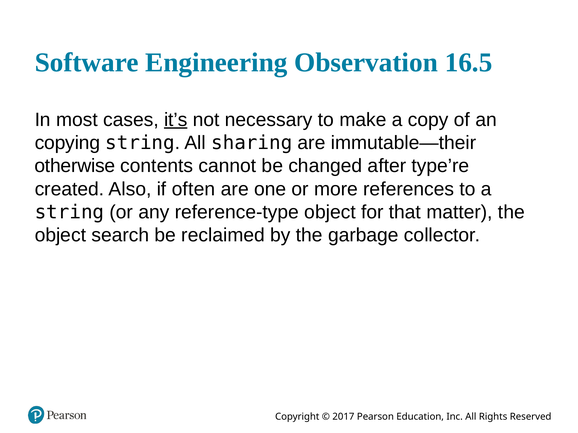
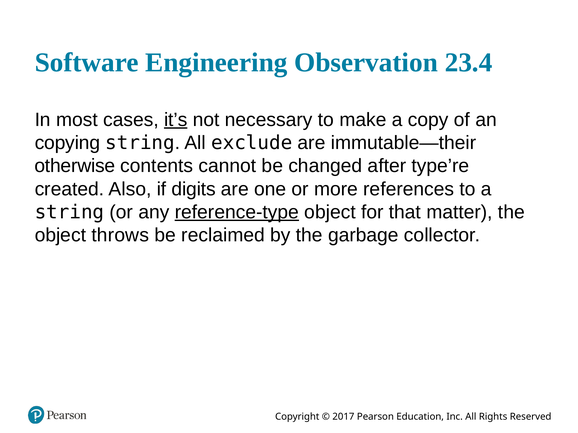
16.5: 16.5 -> 23.4
sharing: sharing -> exclude
often: often -> digits
reference-type underline: none -> present
search: search -> throws
